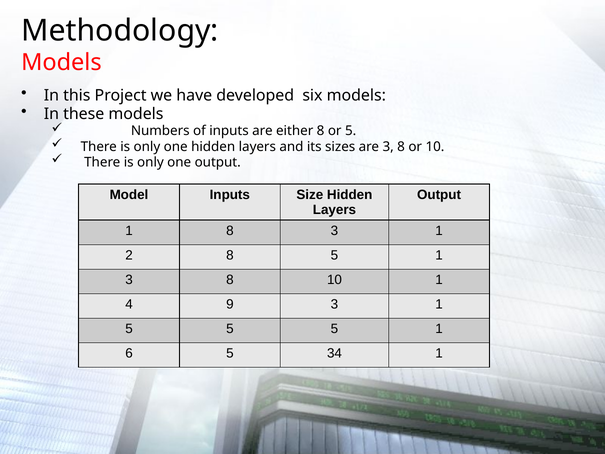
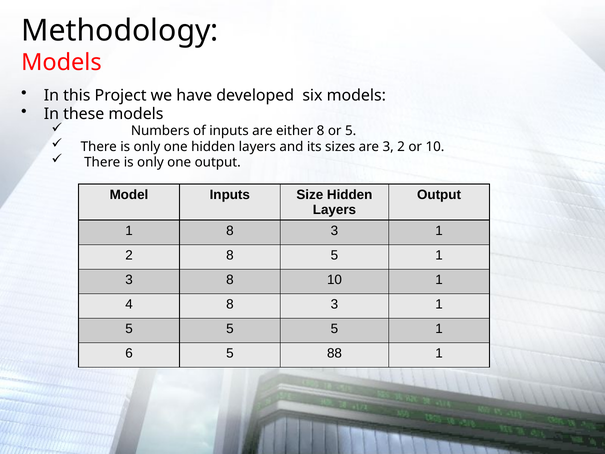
are 3 8: 8 -> 2
4 9: 9 -> 8
34: 34 -> 88
